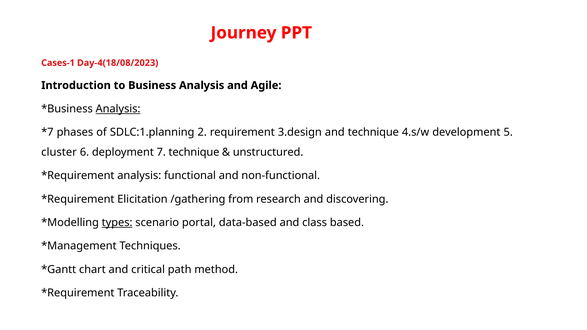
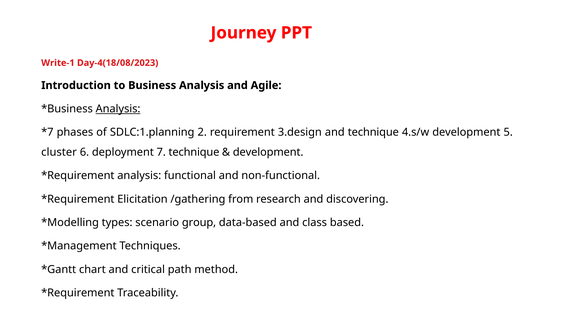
Cases-1: Cases-1 -> Write-1
unstructured at (268, 152): unstructured -> development
types underline: present -> none
portal: portal -> group
